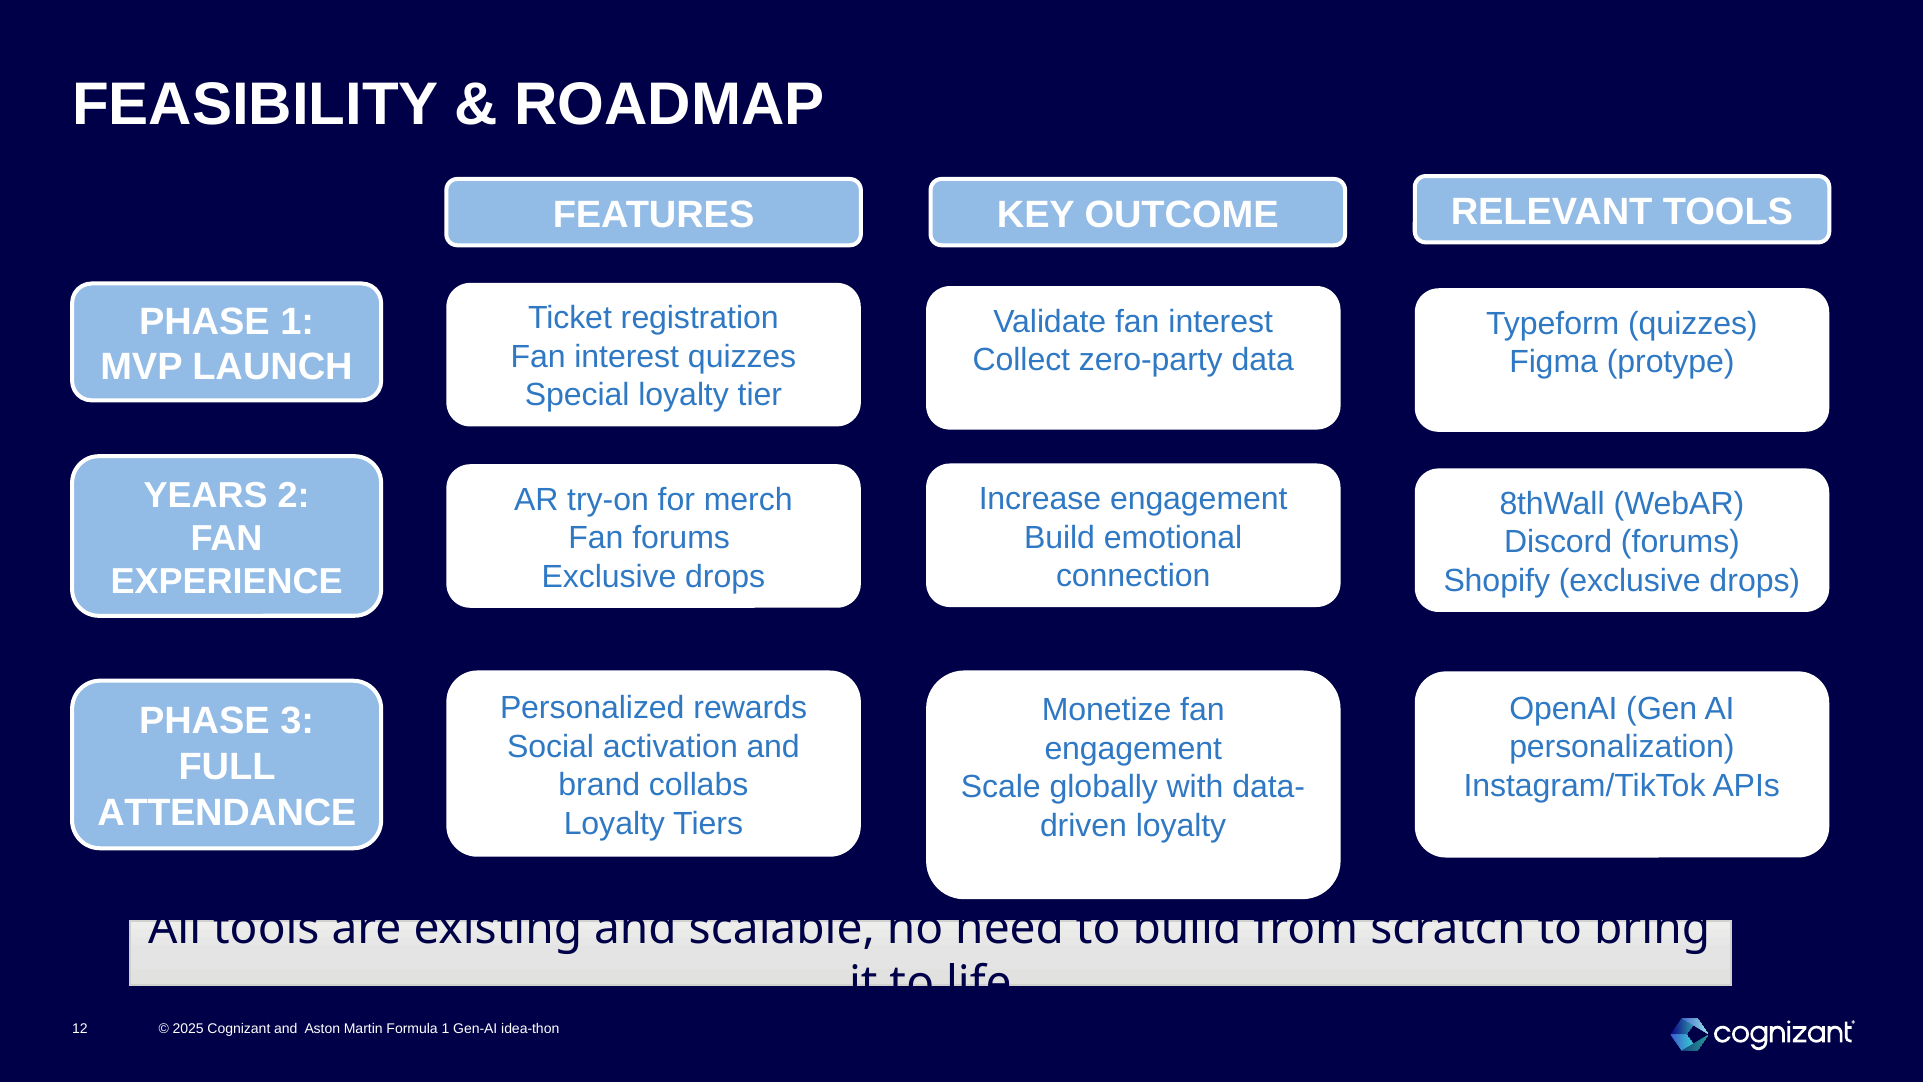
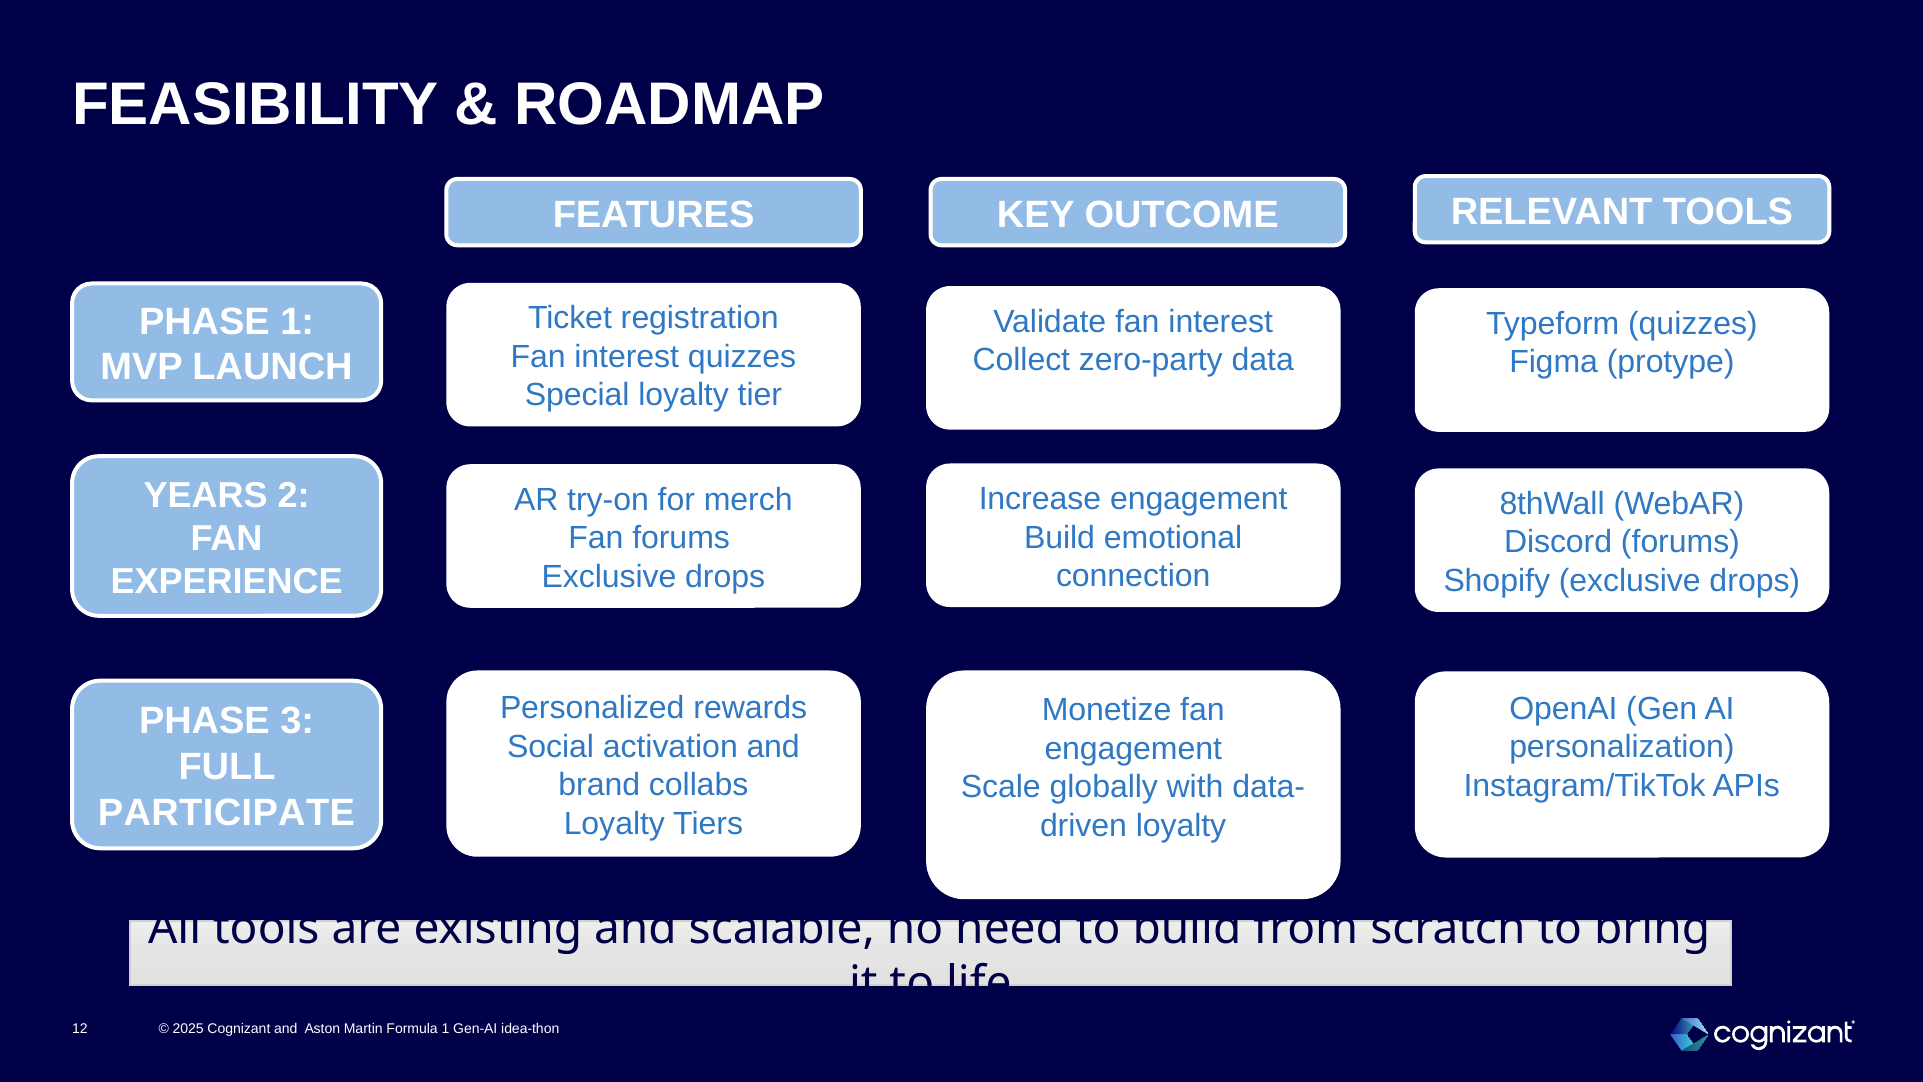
ATTENDANCE: ATTENDANCE -> PARTICIPATE
